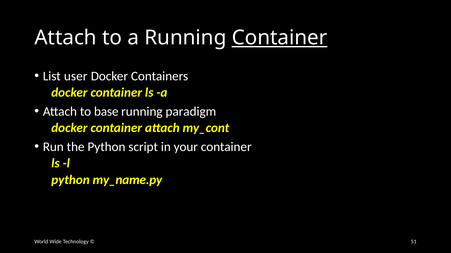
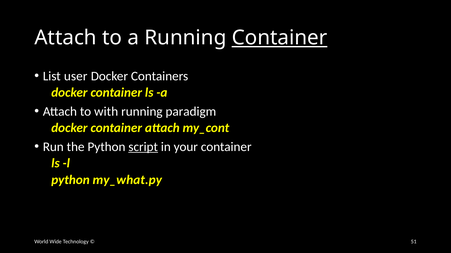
base: base -> with
script underline: none -> present
my_name.py: my_name.py -> my_what.py
